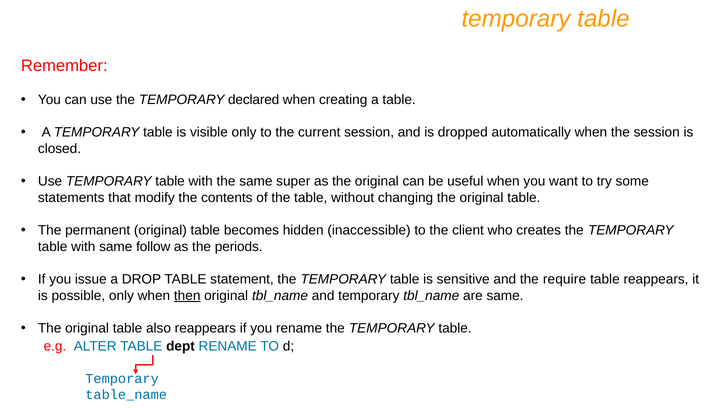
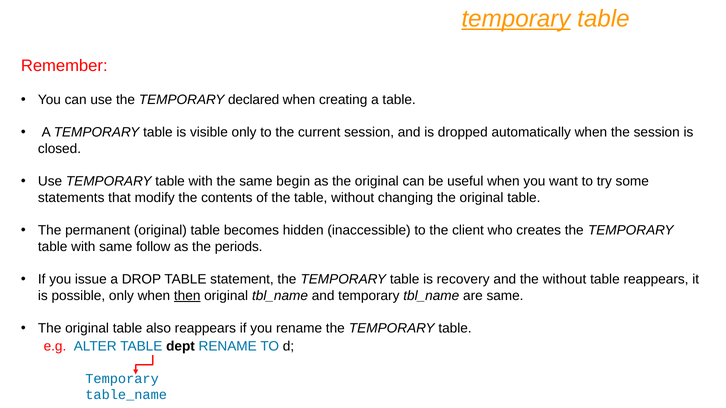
temporary at (516, 19) underline: none -> present
super: super -> begin
sensitive: sensitive -> recovery
the require: require -> without
